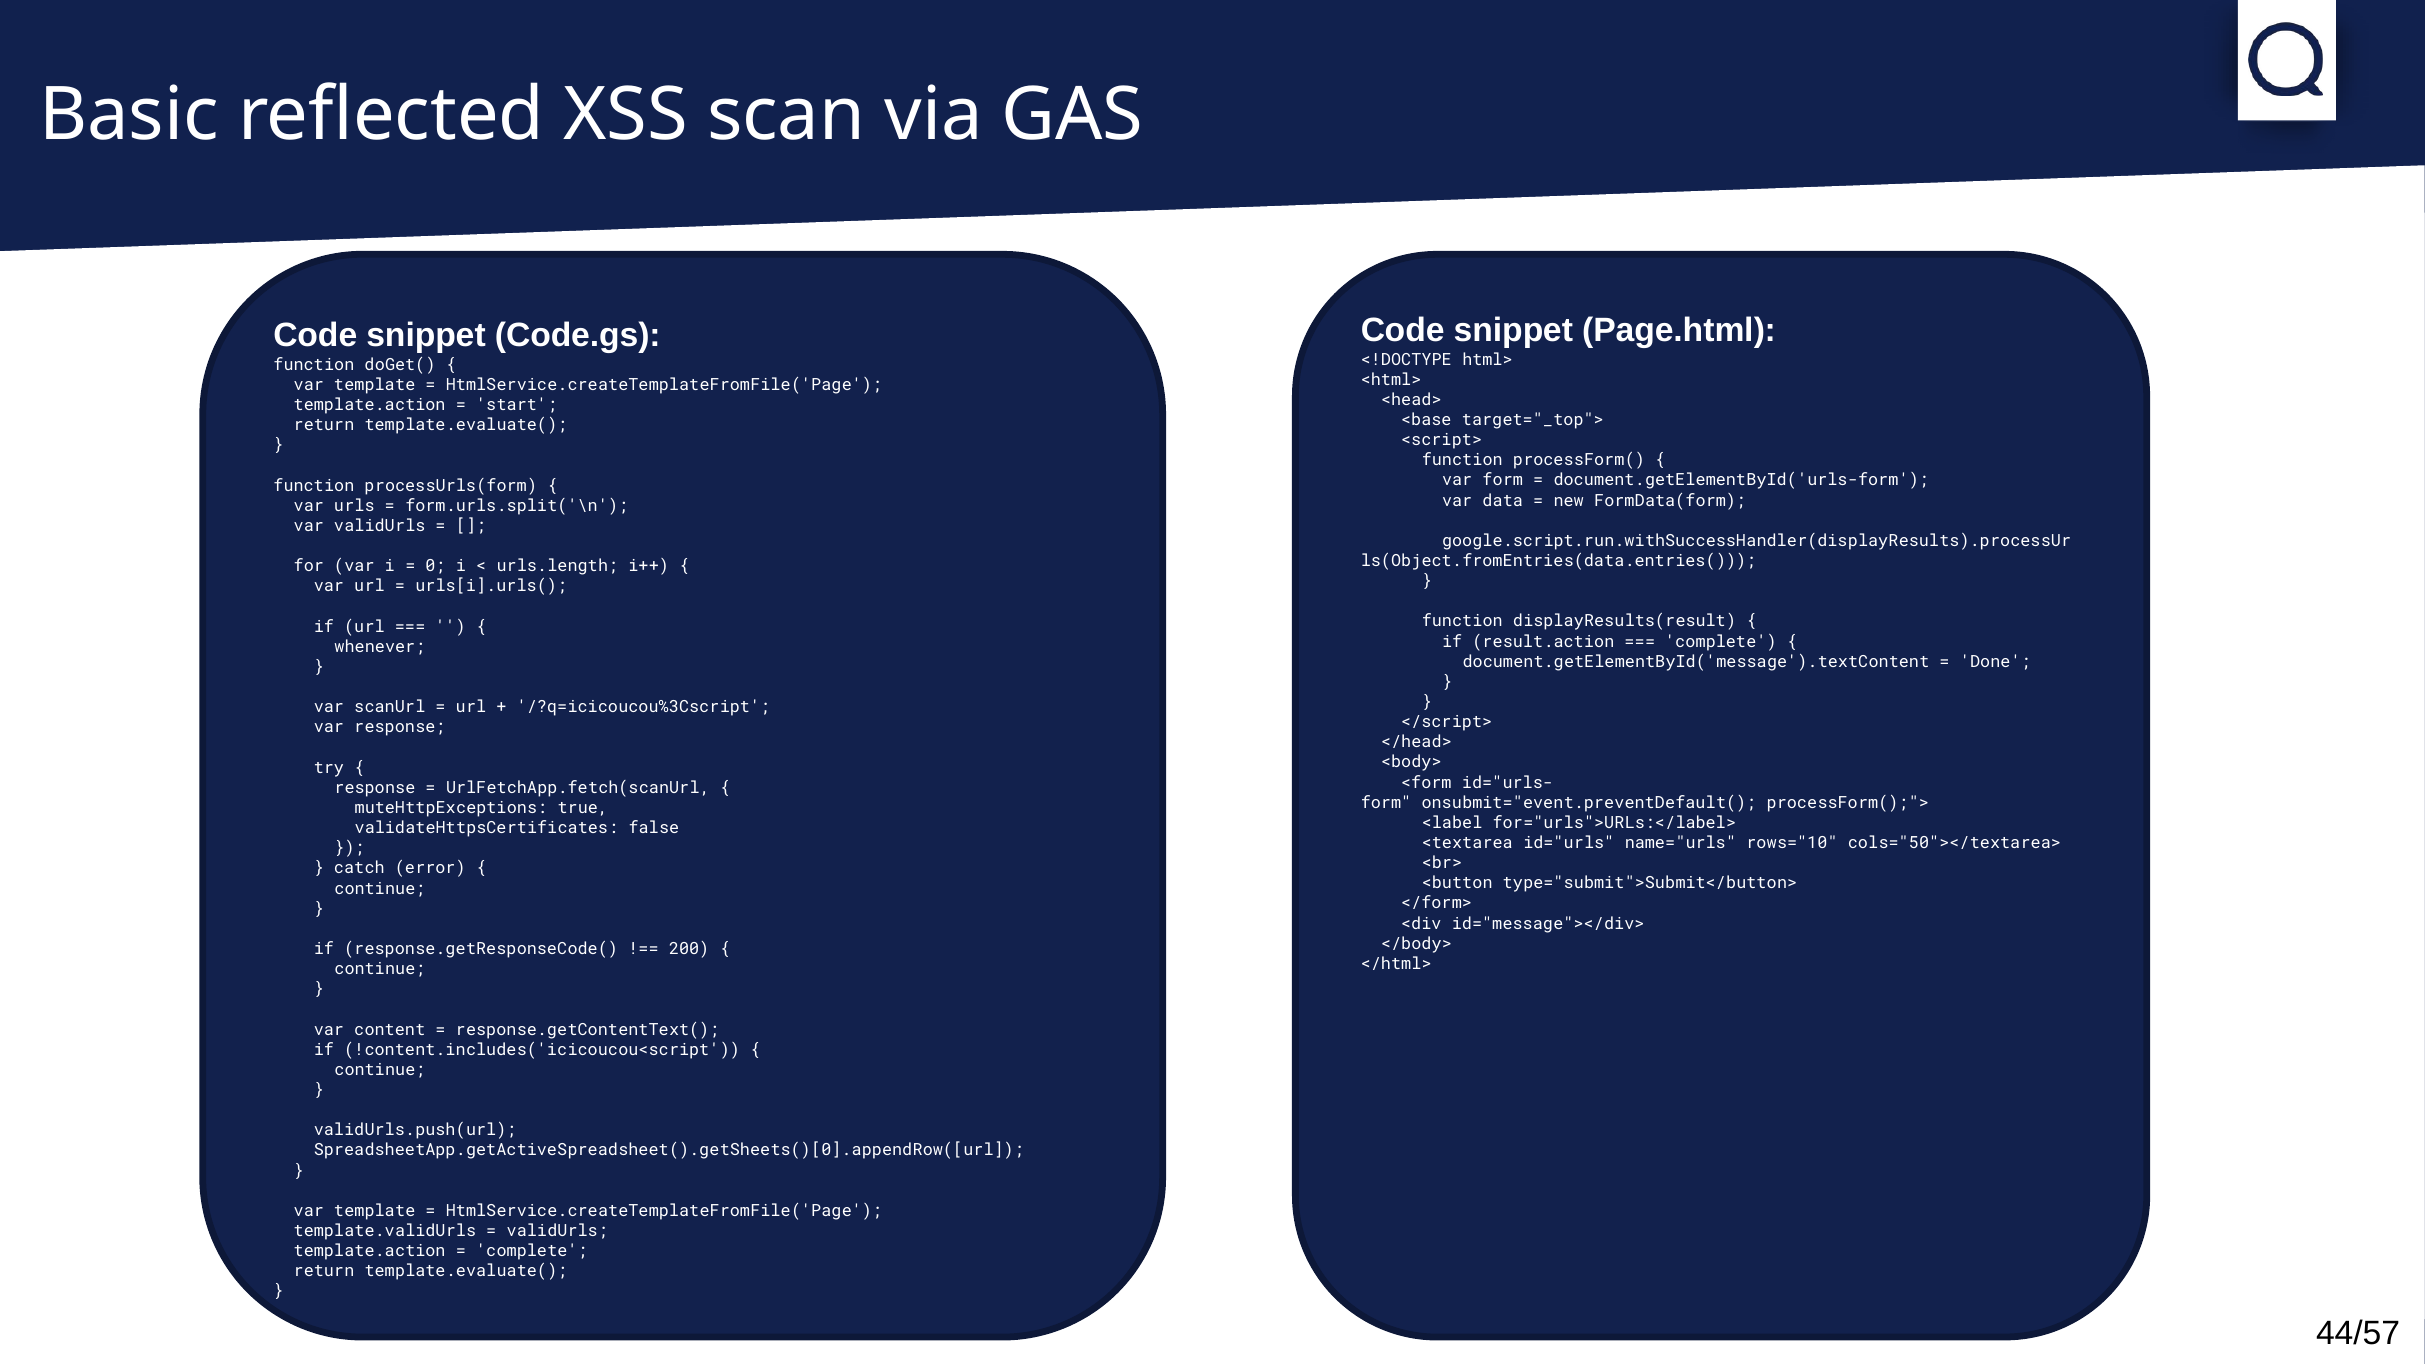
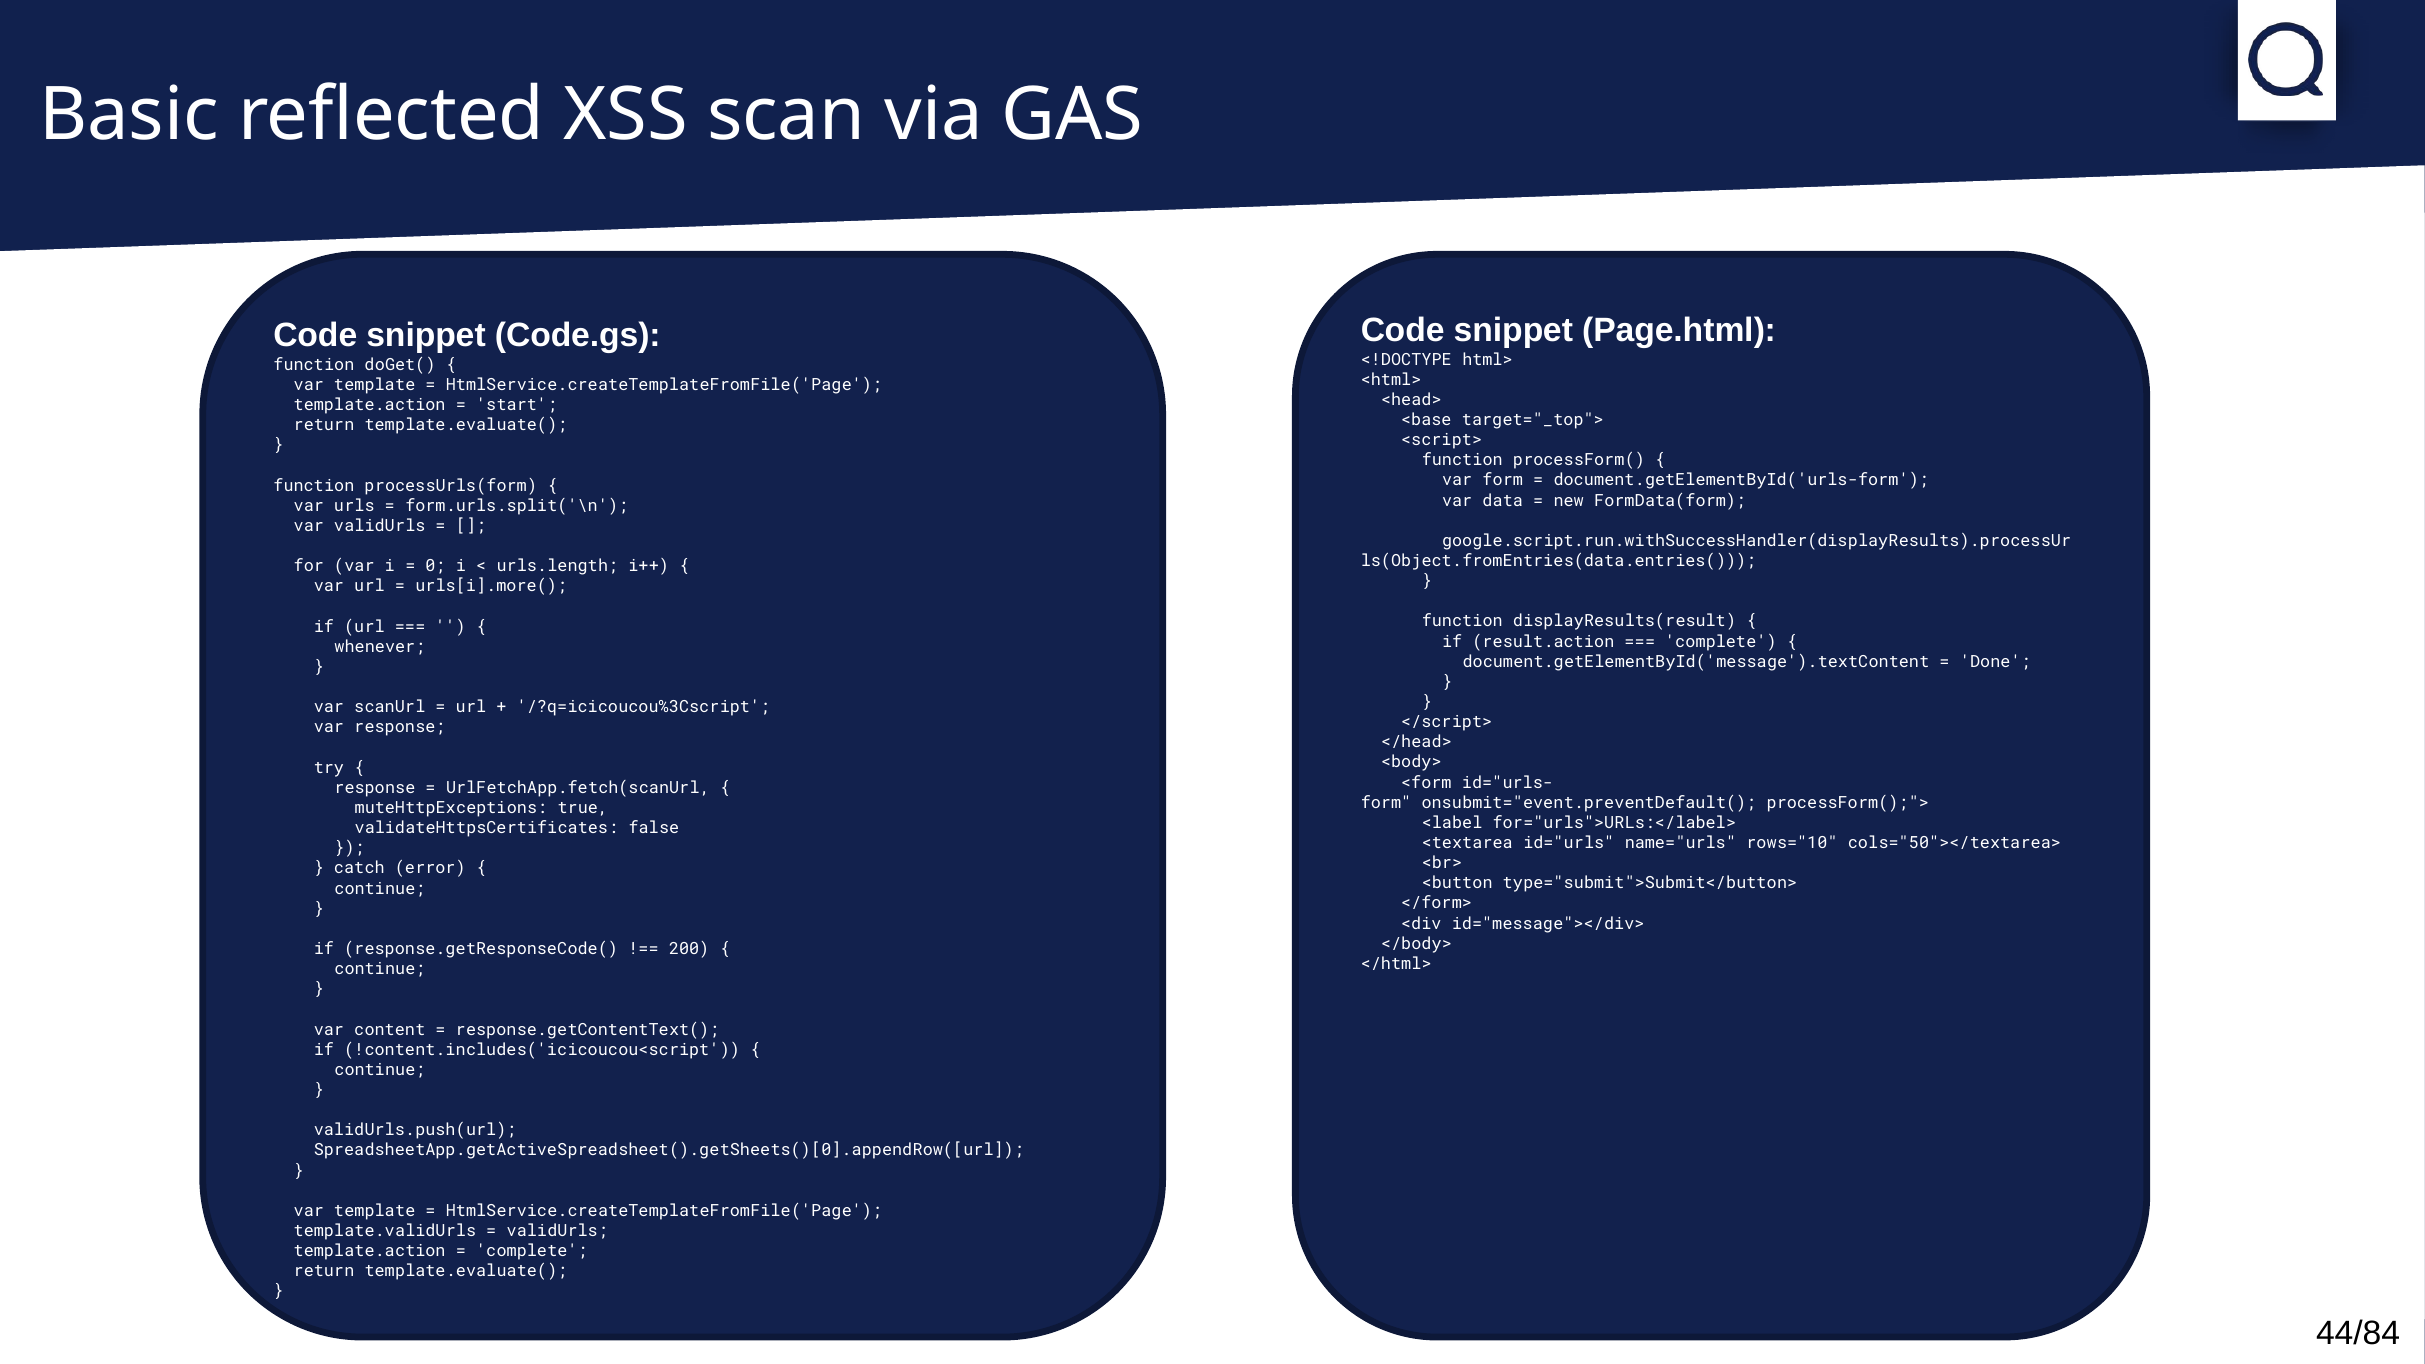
urls[i].urls(: urls[i].urls( -> urls[i].more(
44/57: 44/57 -> 44/84
